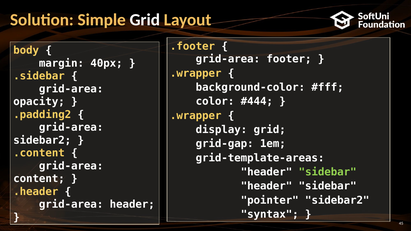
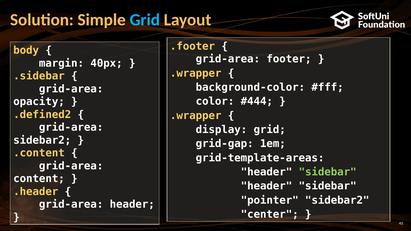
Grid at (145, 20) colour: white -> light blue
.padding2: .padding2 -> .defined2
syntax: syntax -> center
